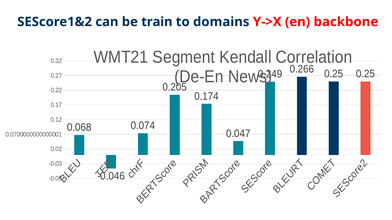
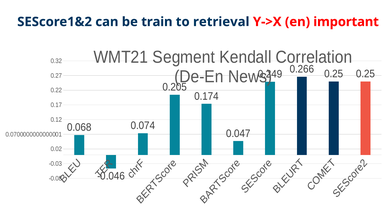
domains: domains -> retrieval
backbone: backbone -> important
